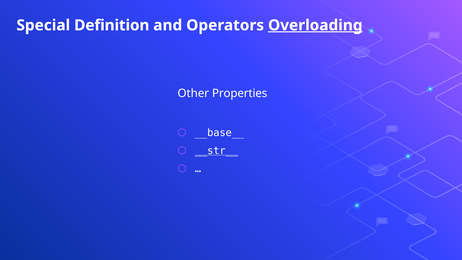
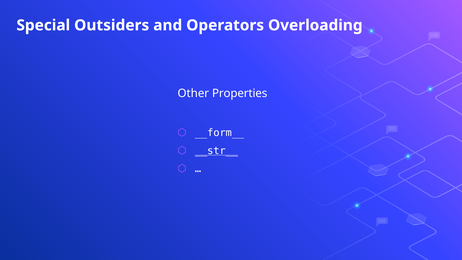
Definition: Definition -> Outsiders
Overloading underline: present -> none
__base__: __base__ -> __form__
